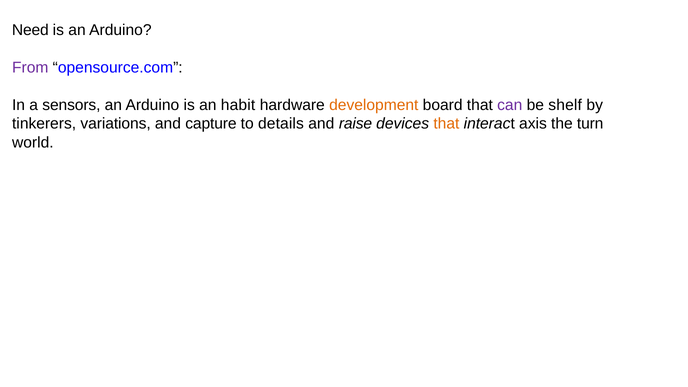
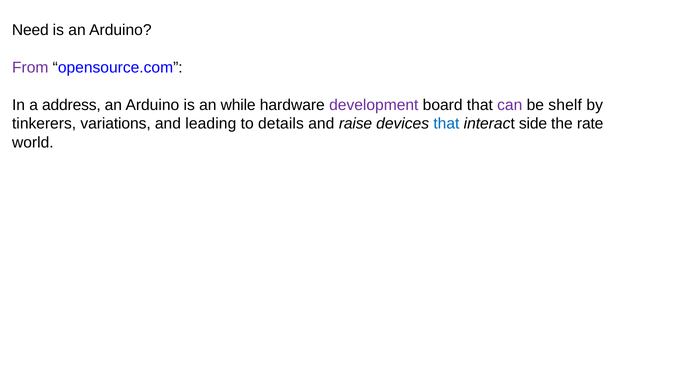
sensors: sensors -> address
habit: habit -> while
development colour: orange -> purple
capture: capture -> leading
that at (446, 124) colour: orange -> blue
axis: axis -> side
turn: turn -> rate
